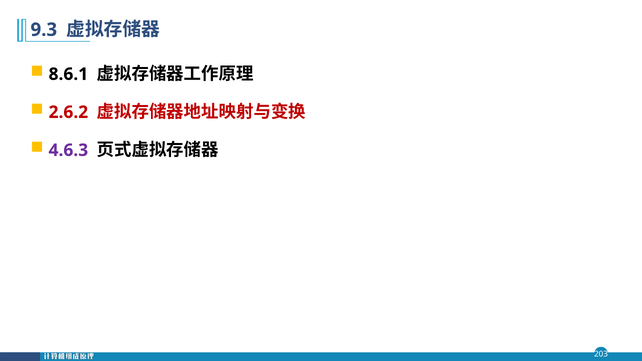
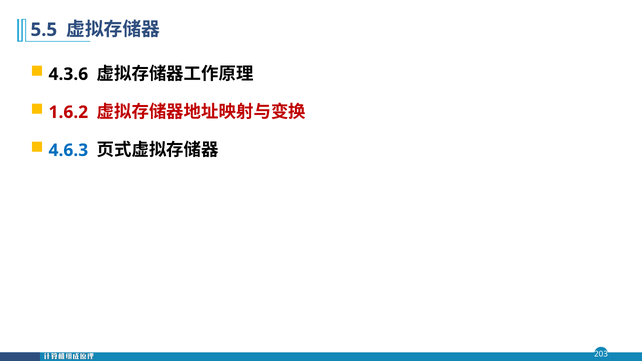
9.3: 9.3 -> 5.5
8.6.1: 8.6.1 -> 4.3.6
2.6.2: 2.6.2 -> 1.6.2
4.6.3 colour: purple -> blue
